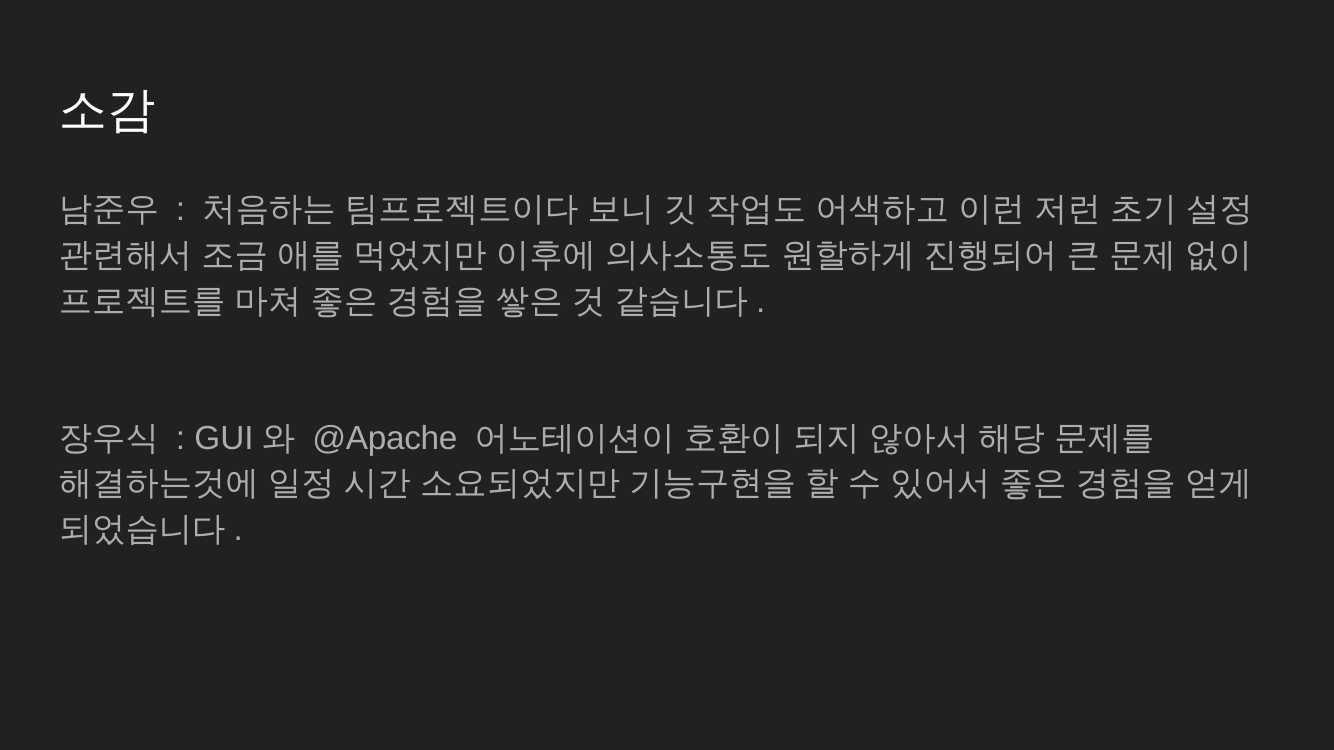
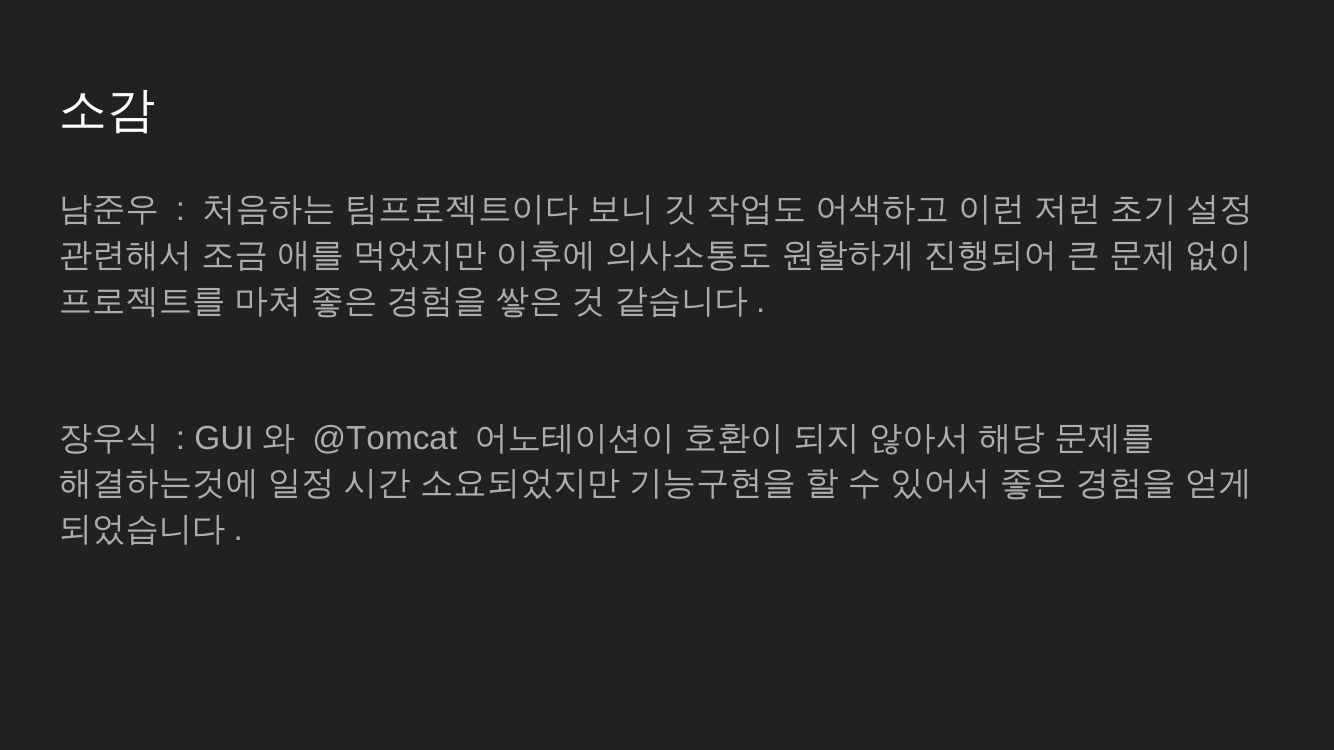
@Apache: @Apache -> @Tomcat
